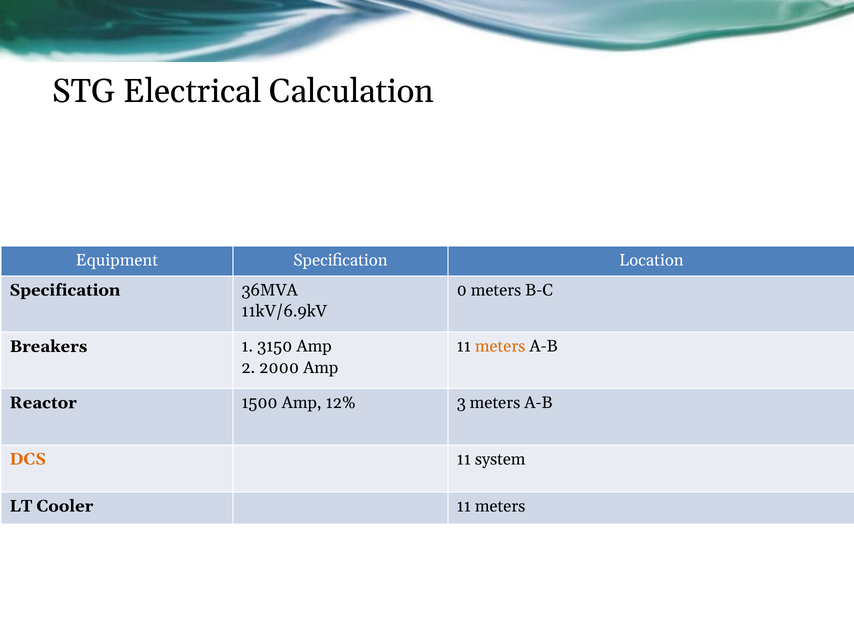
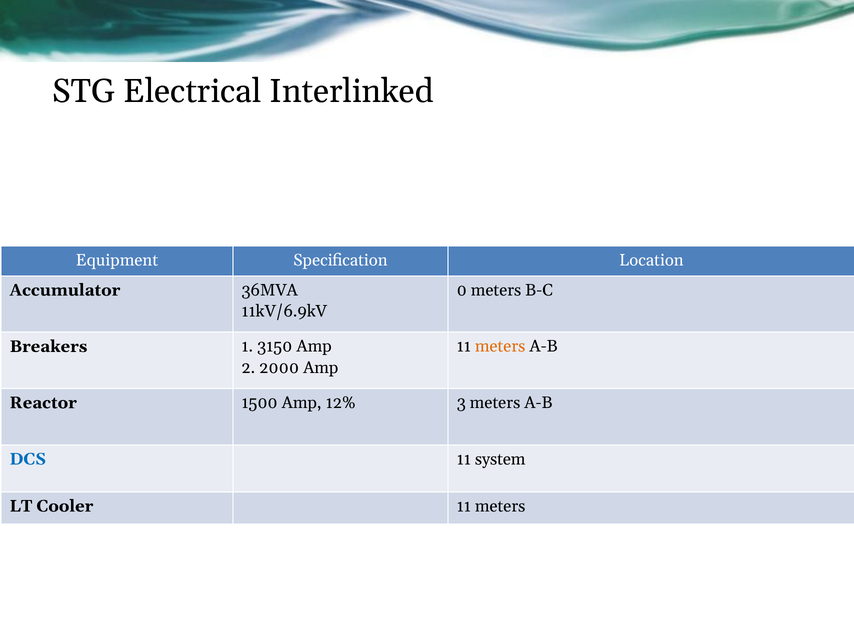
Calculation: Calculation -> Interlinked
Specification at (65, 290): Specification -> Accumulator
DCS colour: orange -> blue
